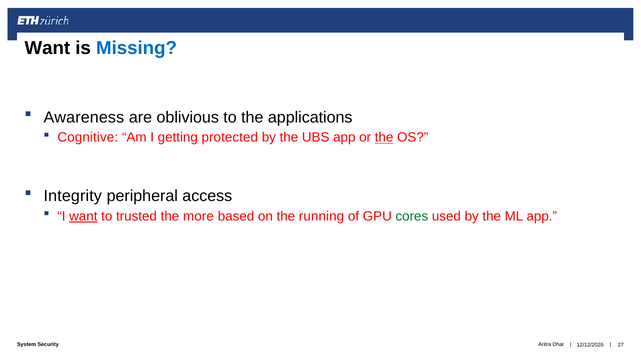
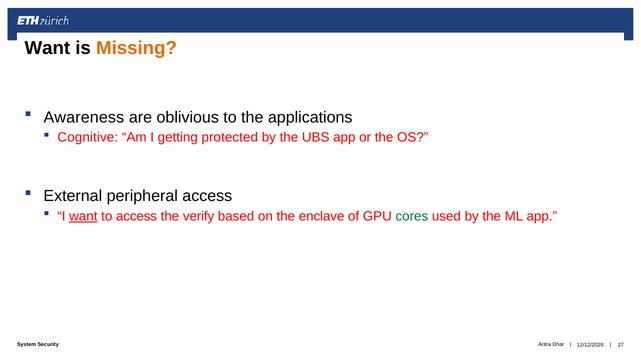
Missing colour: blue -> orange
the at (384, 137) underline: present -> none
Integrity: Integrity -> External
to trusted: trusted -> access
more: more -> verify
running: running -> enclave
